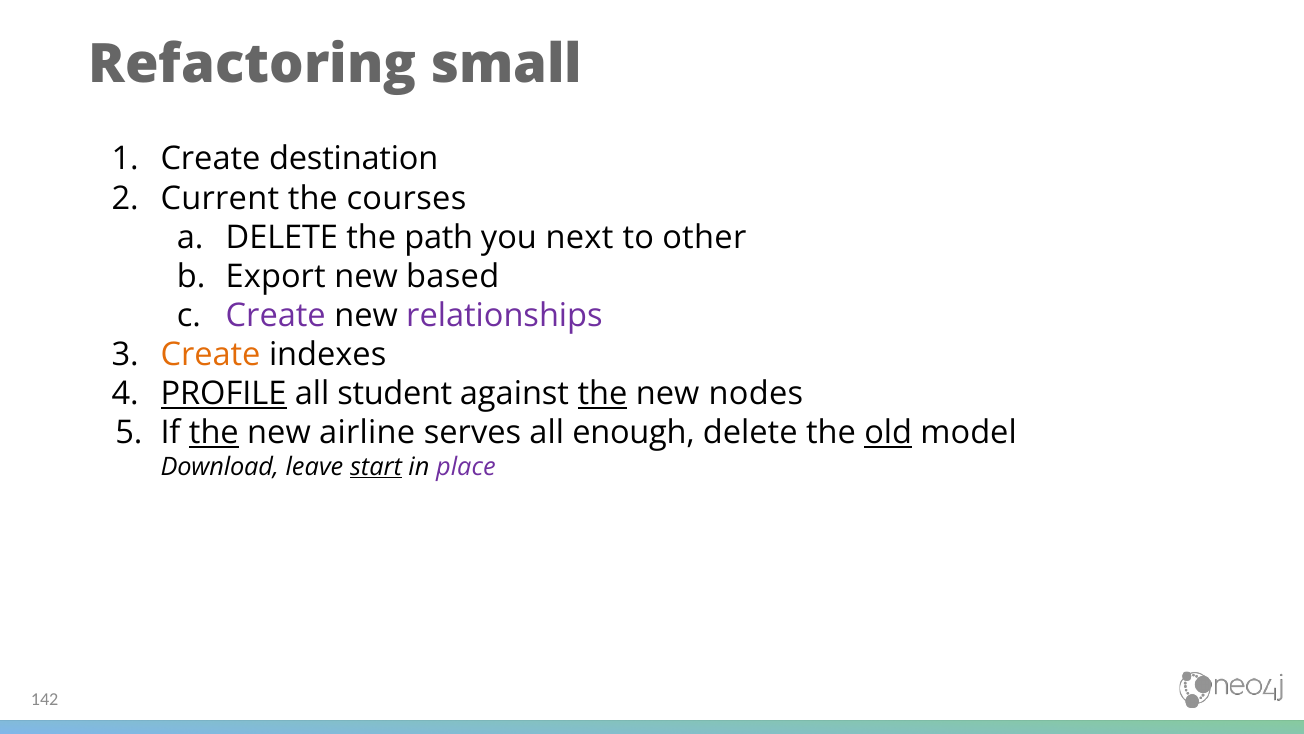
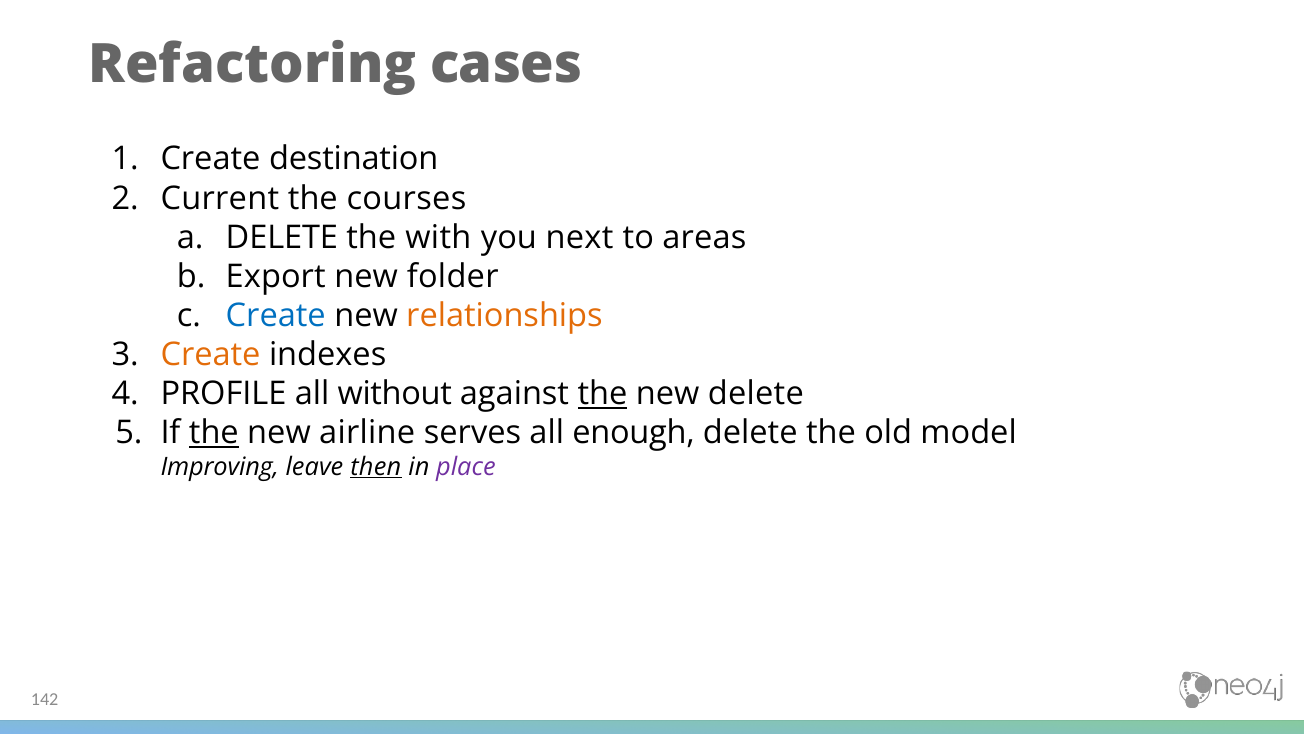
small: small -> cases
path: path -> with
other: other -> areas
based: based -> folder
Create at (276, 316) colour: purple -> blue
relationships colour: purple -> orange
PROFILE underline: present -> none
student: student -> without
new nodes: nodes -> delete
old underline: present -> none
Download: Download -> Improving
start: start -> then
